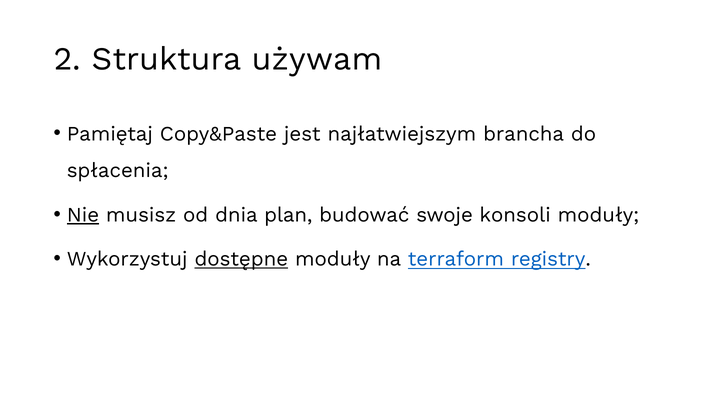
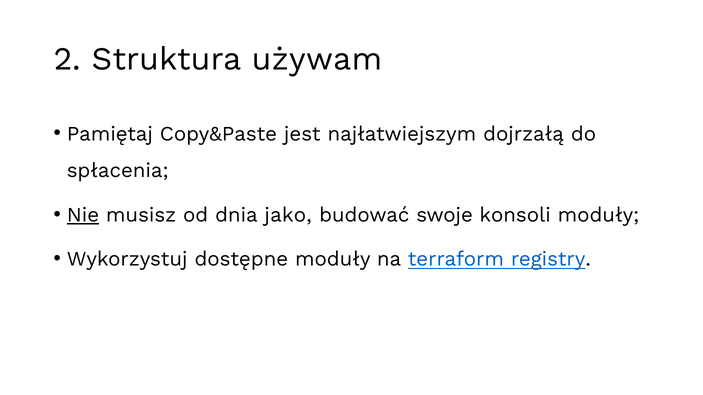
brancha: brancha -> dojrzałą
plan: plan -> jako
dostępne underline: present -> none
